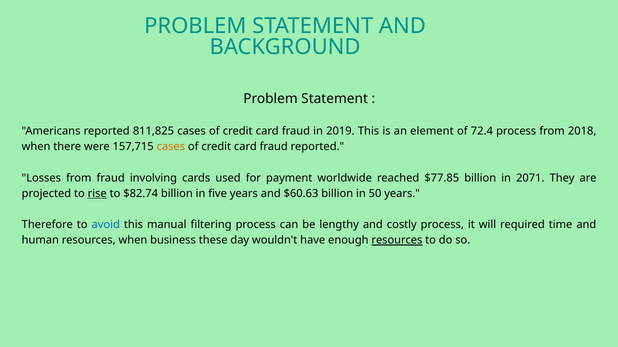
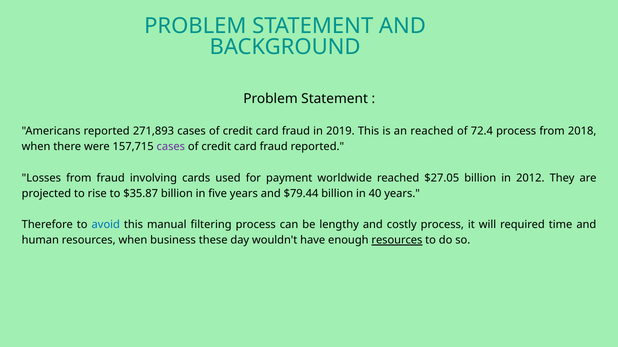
811,825: 811,825 -> 271,893
an element: element -> reached
cases at (171, 147) colour: orange -> purple
$77.85: $77.85 -> $27.05
2071: 2071 -> 2012
rise underline: present -> none
$82.74: $82.74 -> $35.87
$60.63: $60.63 -> $79.44
50: 50 -> 40
